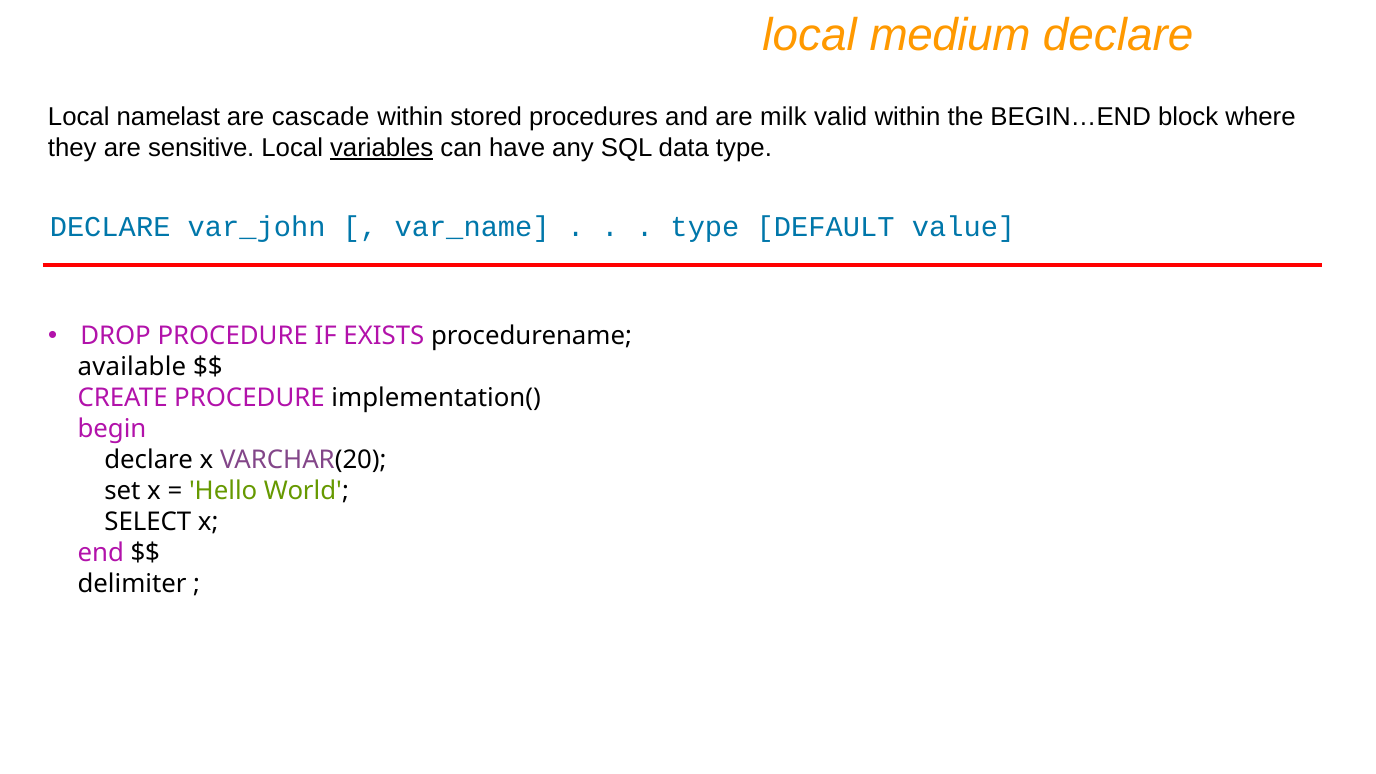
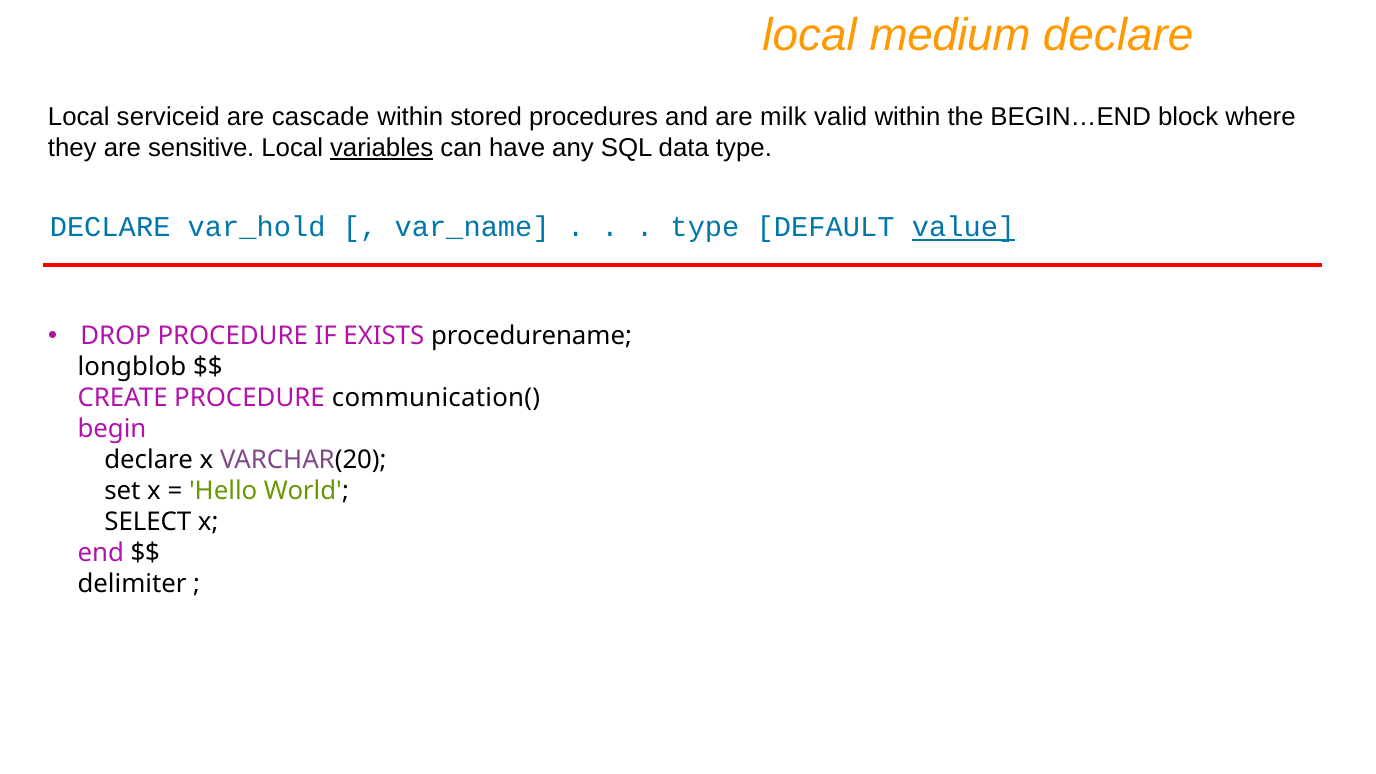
namelast: namelast -> serviceid
var_john: var_john -> var_hold
value underline: none -> present
available: available -> longblob
implementation(: implementation( -> communication(
